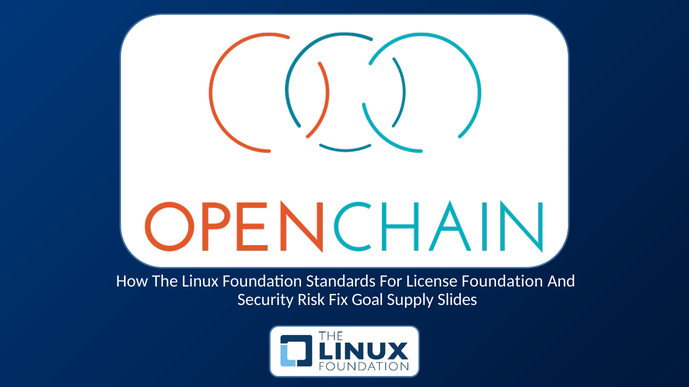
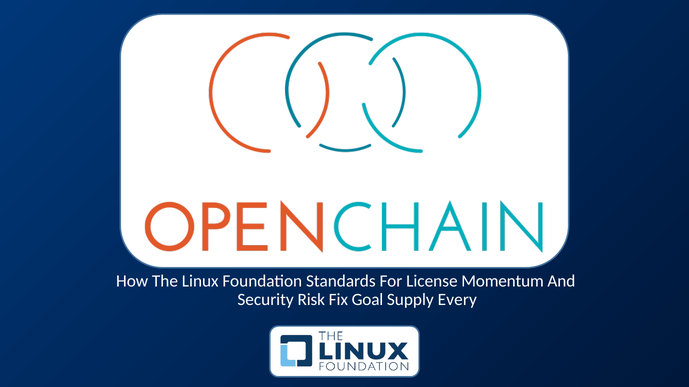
License Foundation: Foundation -> Momentum
Slides: Slides -> Every
